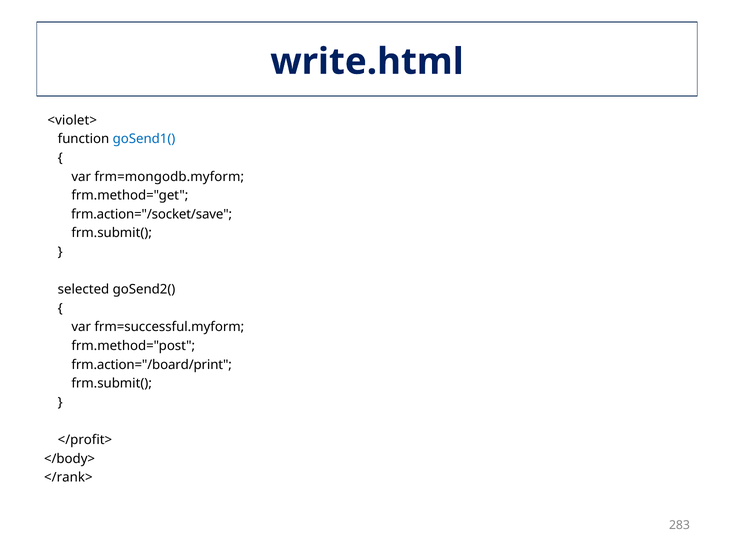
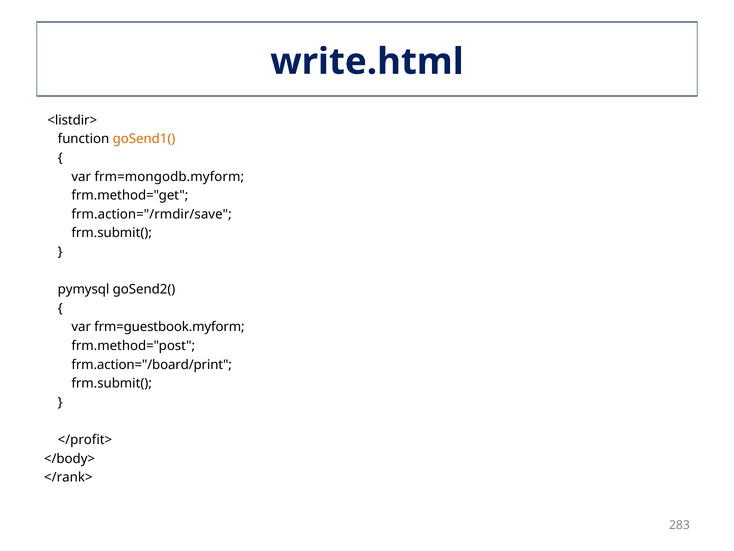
<violet>: <violet> -> <listdir>
goSend1( colour: blue -> orange
frm.action="/socket/save: frm.action="/socket/save -> frm.action="/rmdir/save
selected: selected -> pymysql
frm=successful.myform: frm=successful.myform -> frm=guestbook.myform
